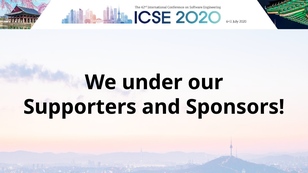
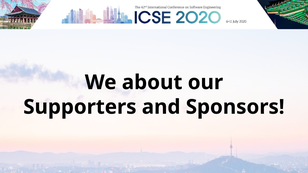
under: under -> about
